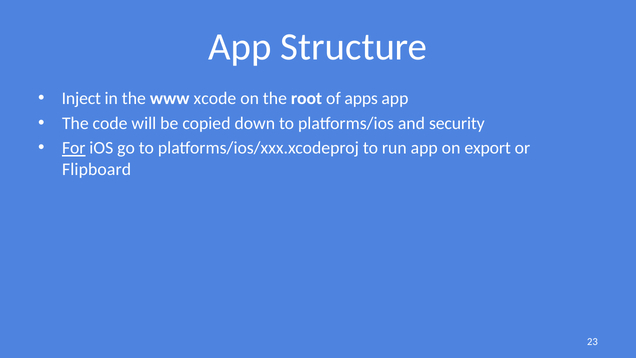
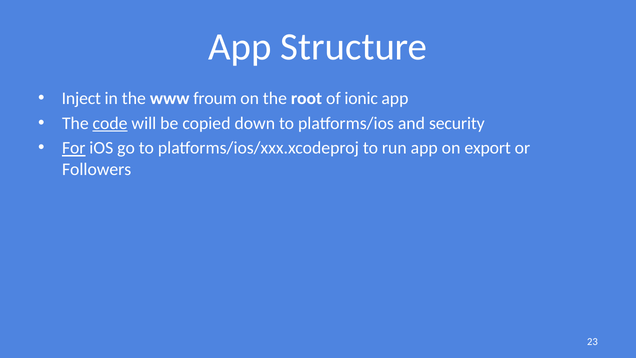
xcode: xcode -> froum
apps: apps -> ionic
code underline: none -> present
Flipboard: Flipboard -> Followers
